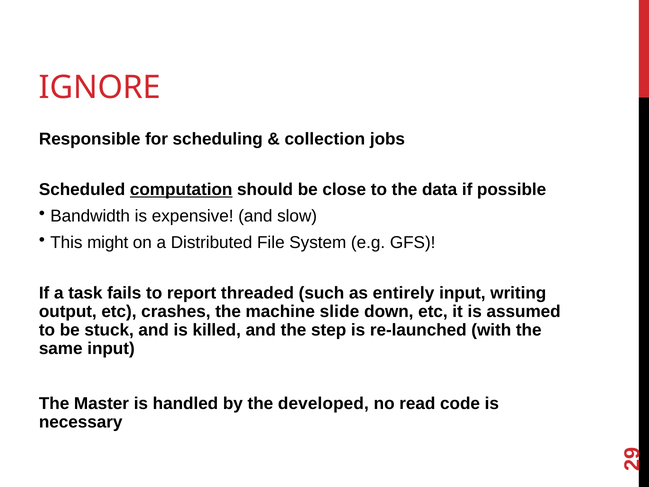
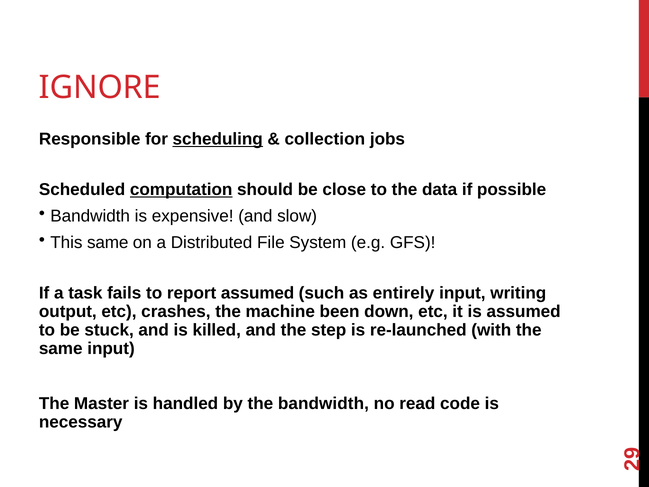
scheduling underline: none -> present
This might: might -> same
report threaded: threaded -> assumed
slide: slide -> been
the developed: developed -> bandwidth
